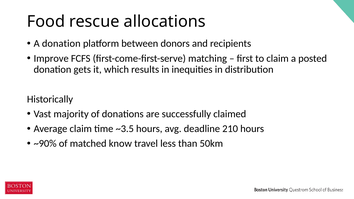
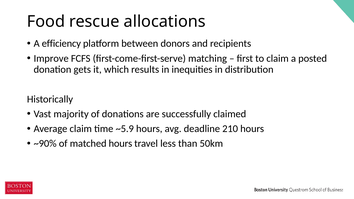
A donation: donation -> efficiency
~3.5: ~3.5 -> ~5.9
matched know: know -> hours
